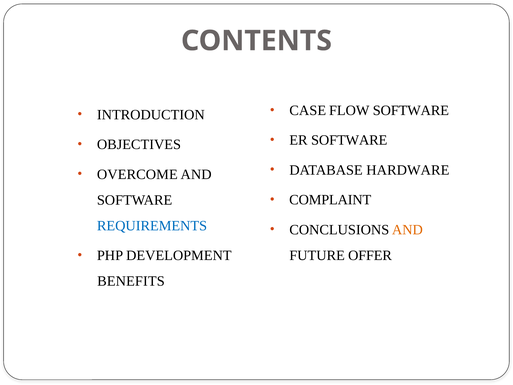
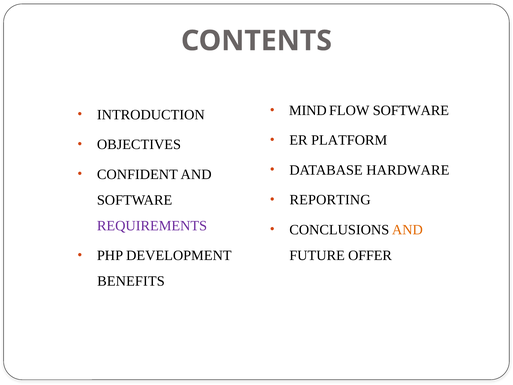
CASE: CASE -> MIND
ER SOFTWARE: SOFTWARE -> PLATFORM
OVERCOME: OVERCOME -> CONFIDENT
COMPLAINT: COMPLAINT -> REPORTING
REQUIREMENTS colour: blue -> purple
